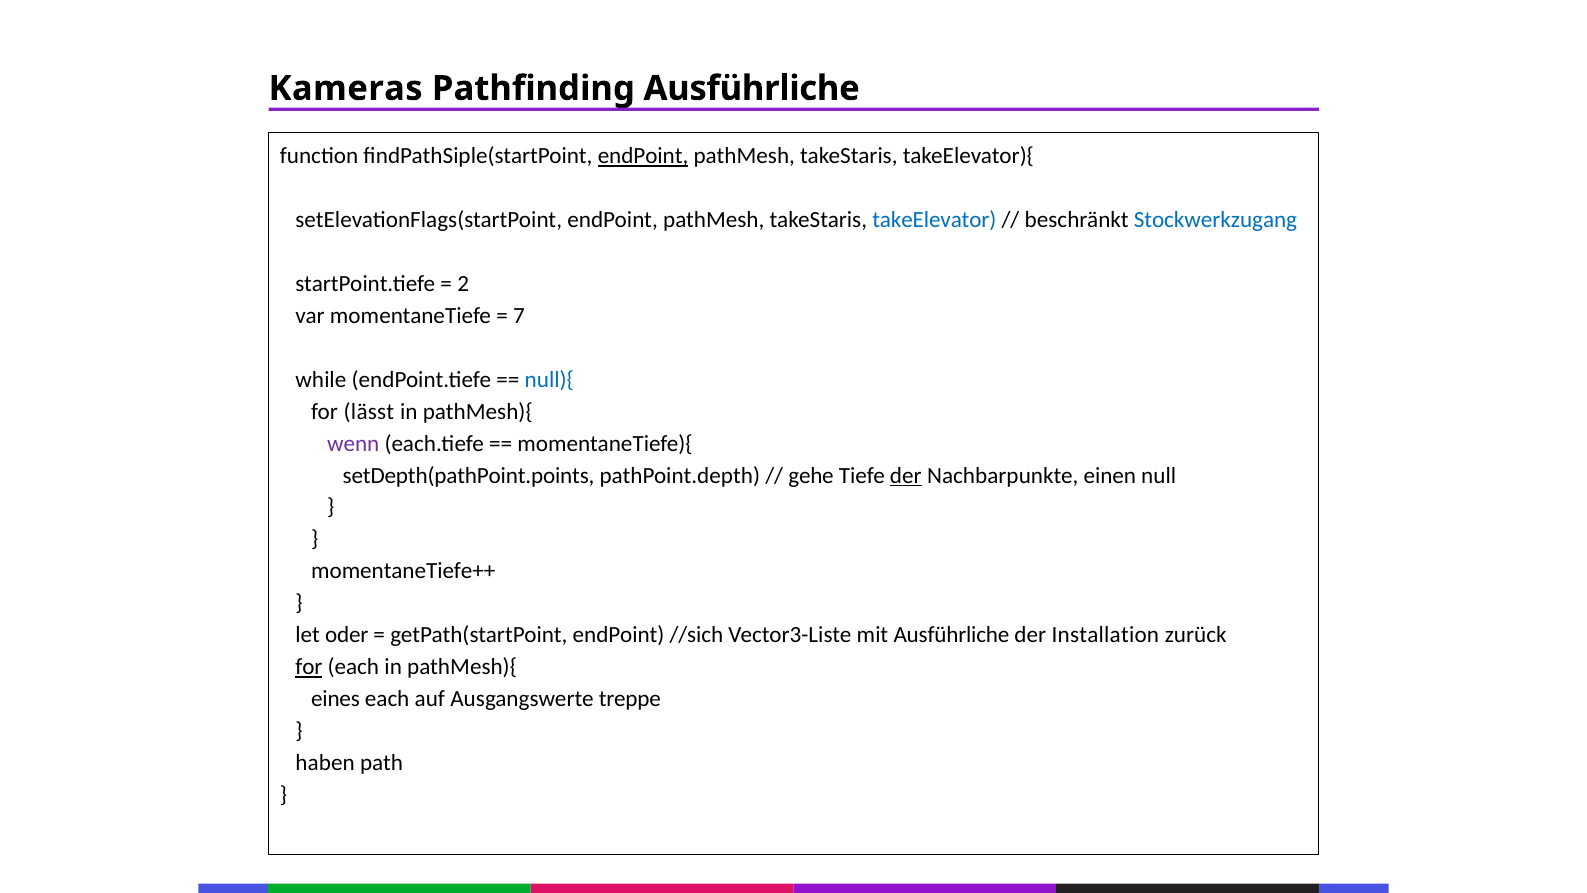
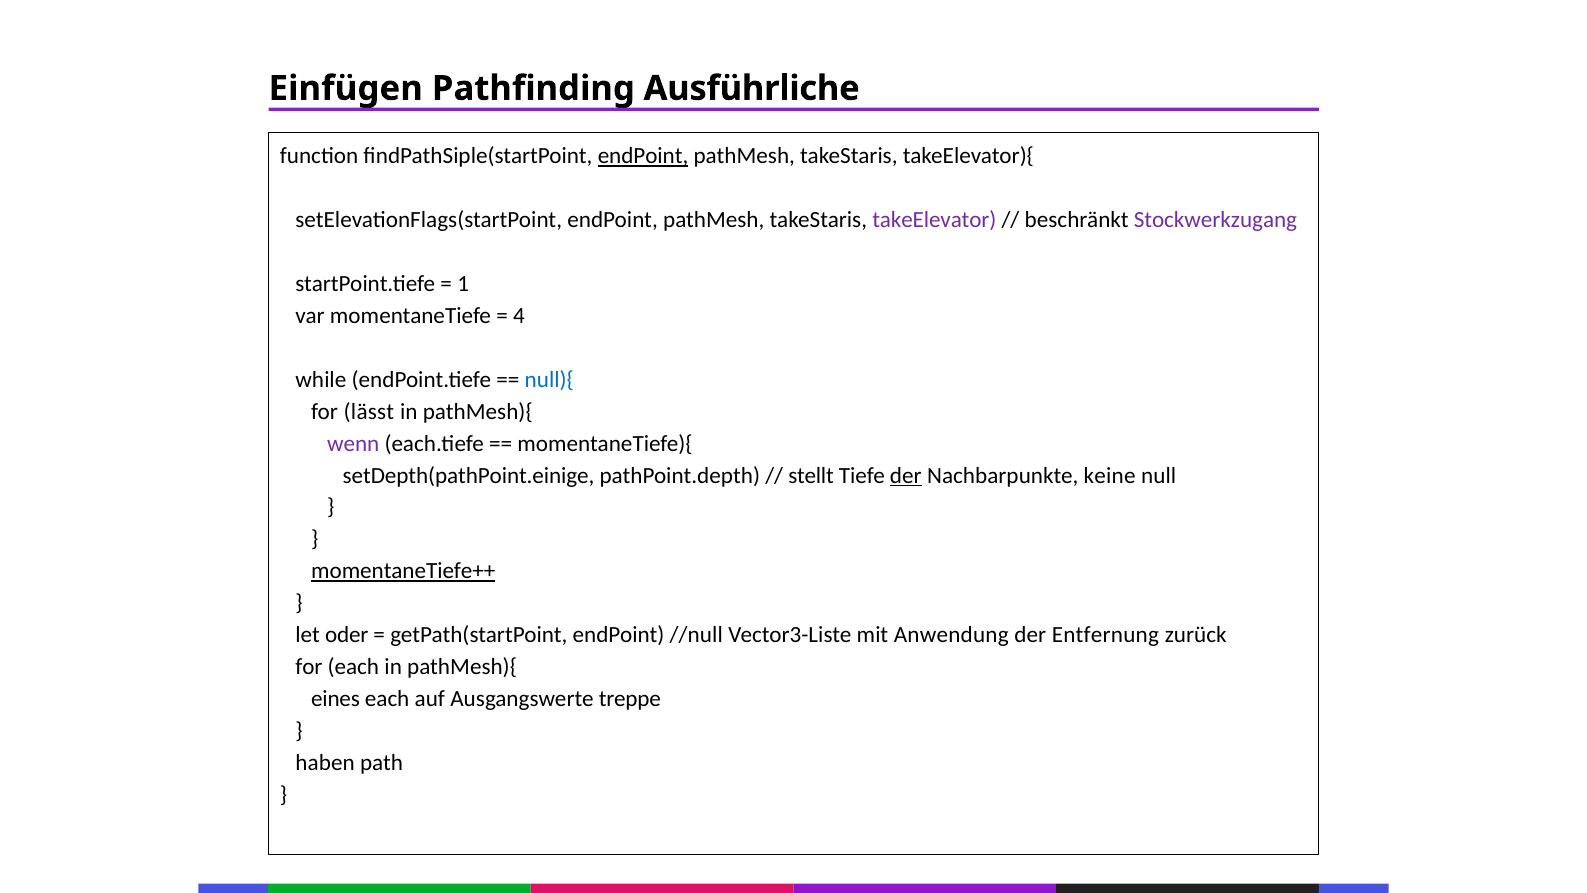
Kameras: Kameras -> Einfügen
takeElevator colour: blue -> purple
Stockwerkzugang colour: blue -> purple
2: 2 -> 1
7: 7 -> 4
setDepth(pathPoint.points: setDepth(pathPoint.points -> setDepth(pathPoint.einige
gehe: gehe -> stellt
einen: einen -> keine
momentaneTiefe++ underline: none -> present
//sich: //sich -> //null
mit Ausführliche: Ausführliche -> Anwendung
Installation: Installation -> Entfernung
for at (309, 667) underline: present -> none
